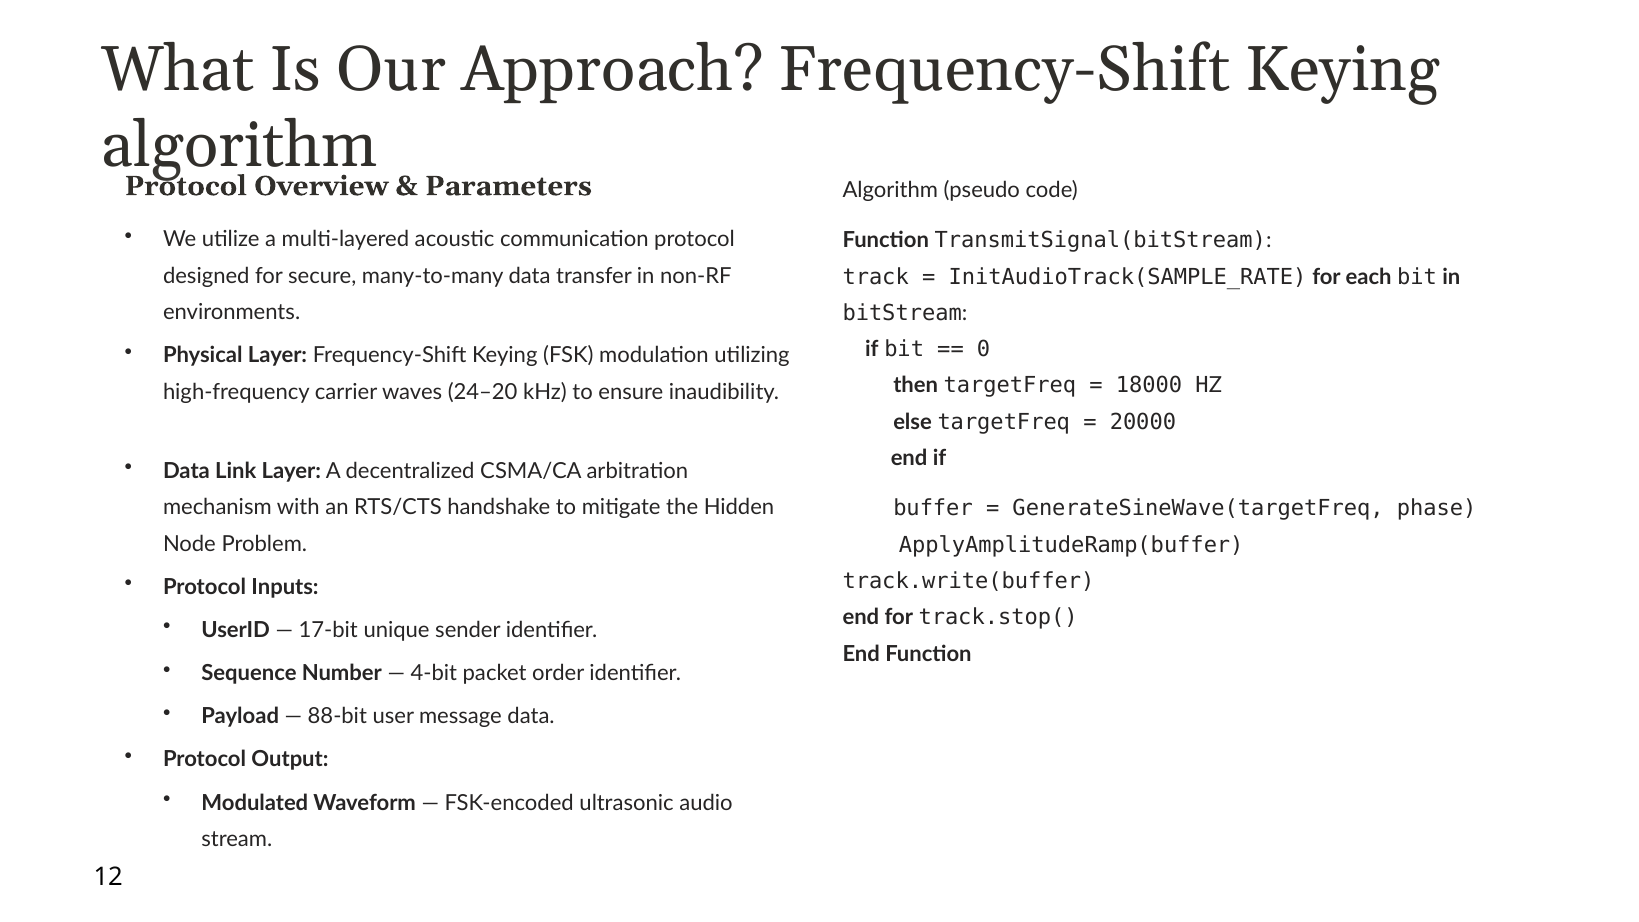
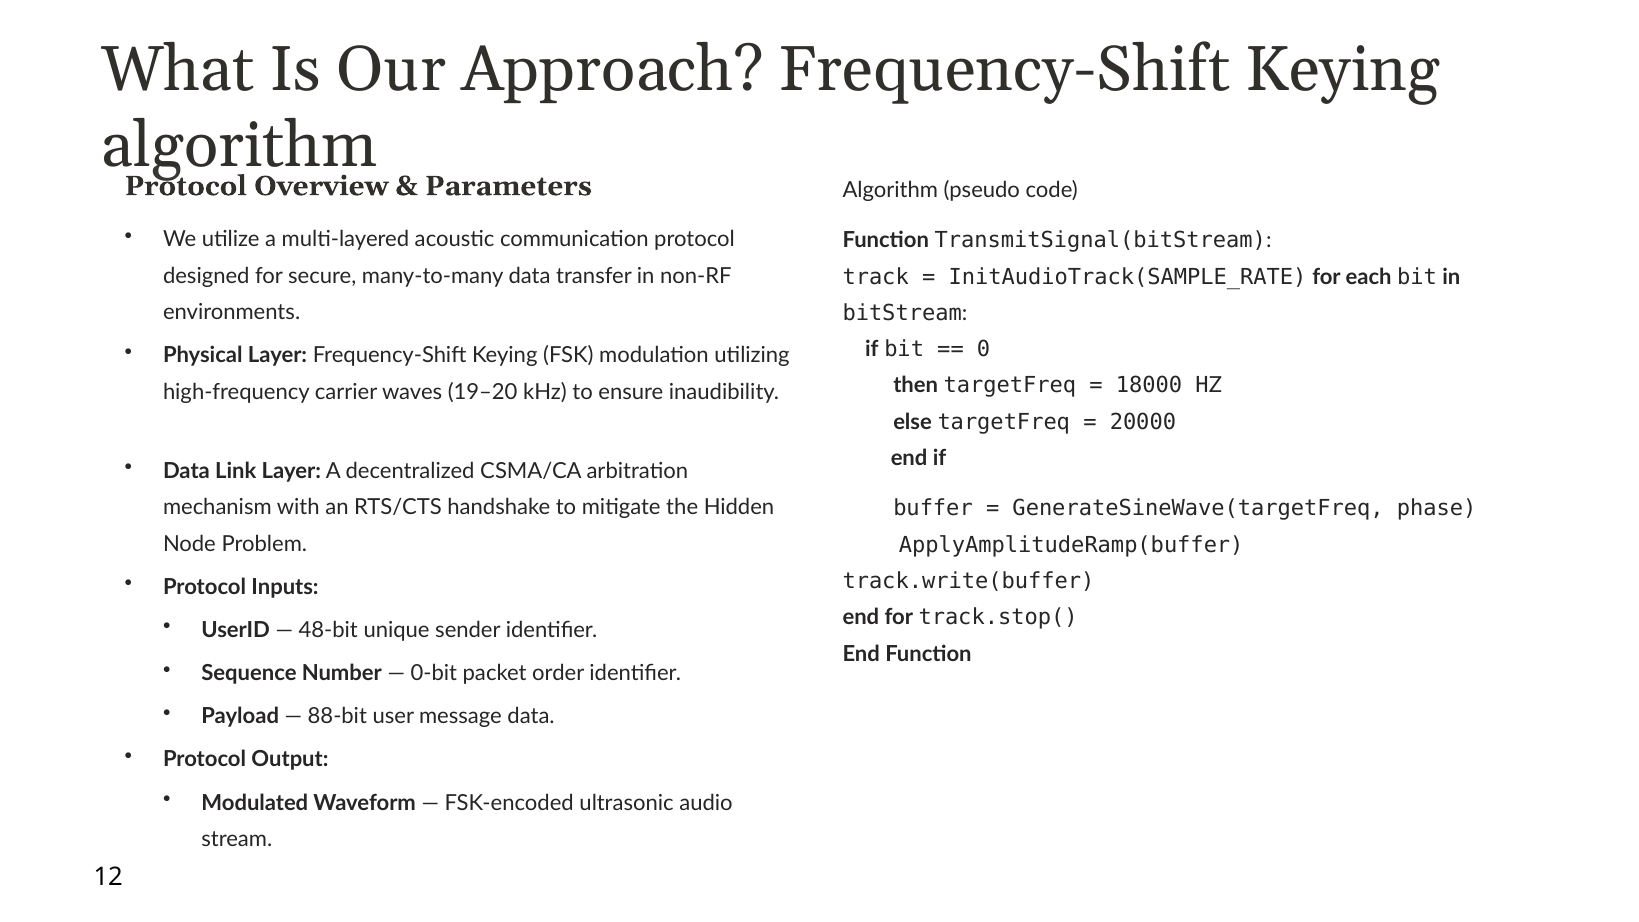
24–20: 24–20 -> 19–20
17-bit: 17-bit -> 48-bit
4-bit: 4-bit -> 0-bit
